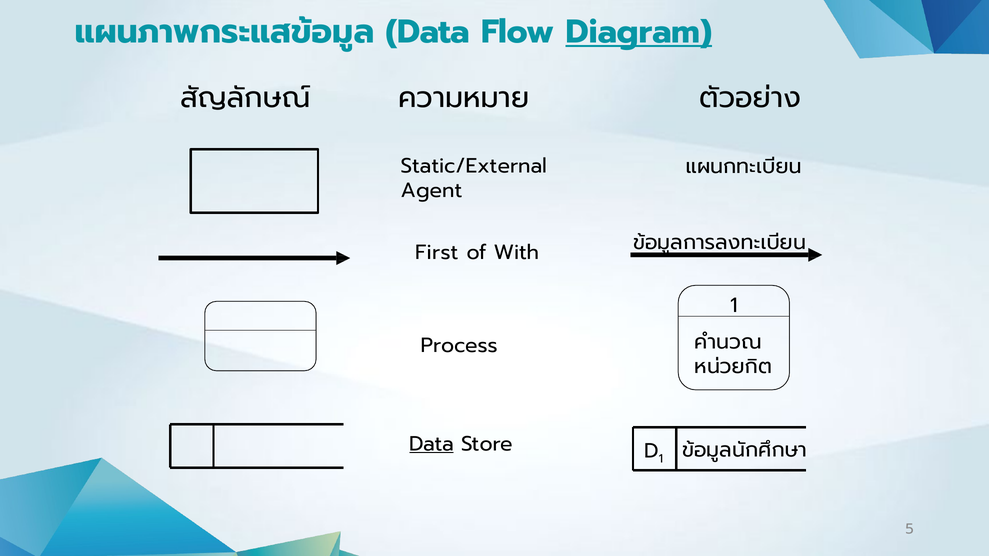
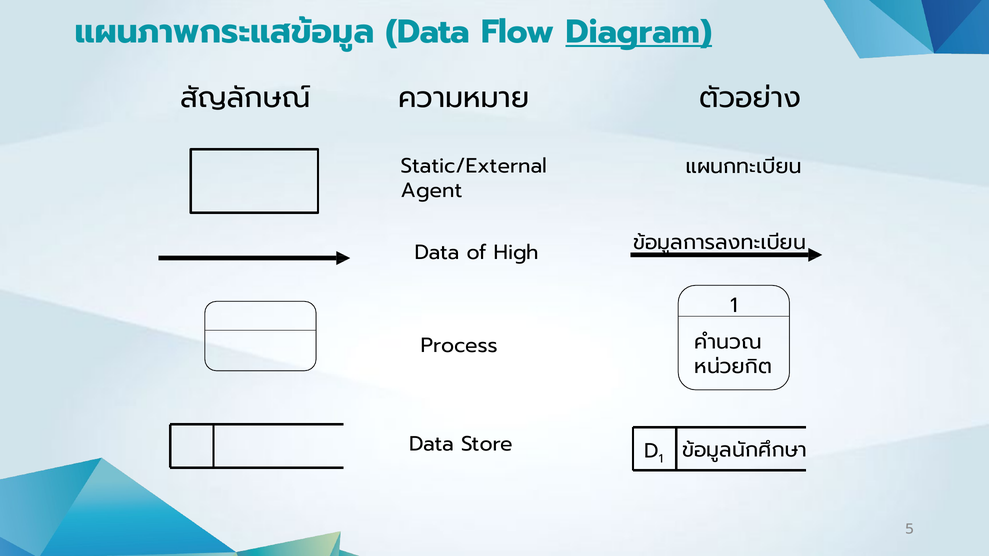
First at (437, 253): First -> Data
With: With -> High
Data at (432, 444) underline: present -> none
